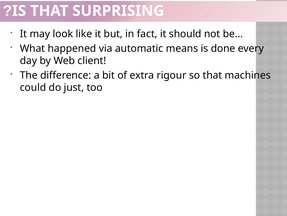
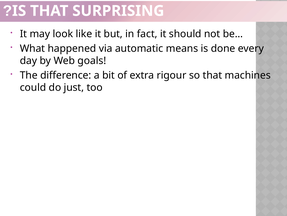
client: client -> goals
